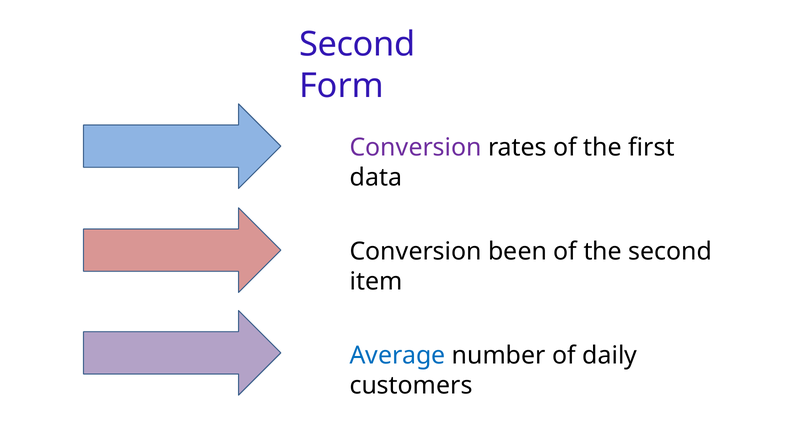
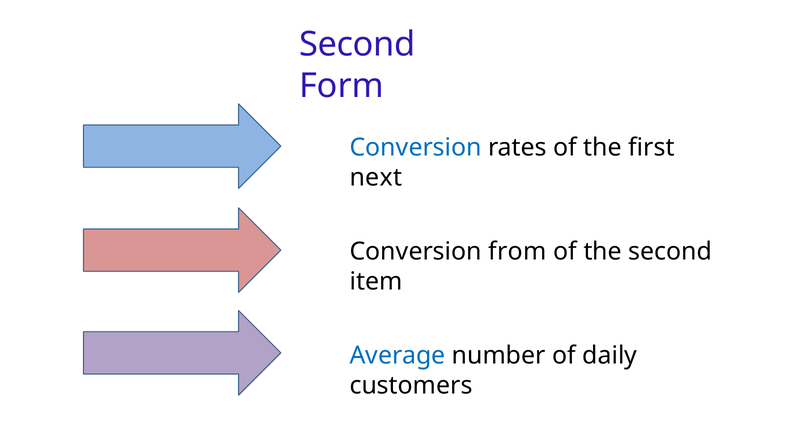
Conversion at (416, 148) colour: purple -> blue
data: data -> next
been: been -> from
